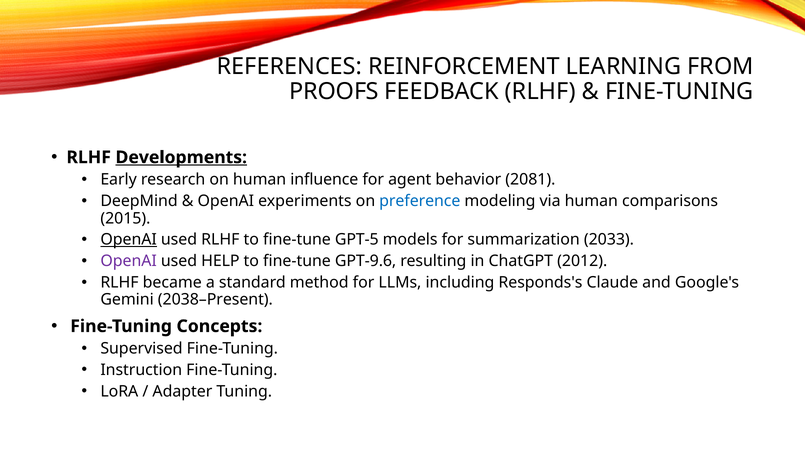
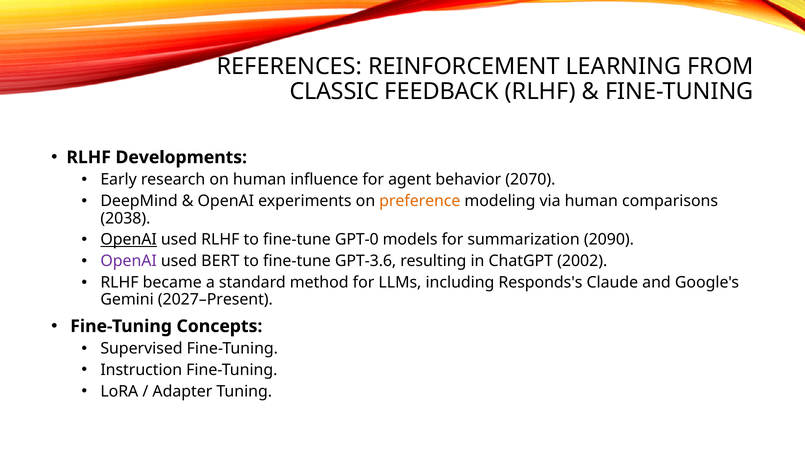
PROOFS: PROOFS -> CLASSIC
Developments underline: present -> none
2081: 2081 -> 2070
preference colour: blue -> orange
2015: 2015 -> 2038
GPT-5: GPT-5 -> GPT-0
2033: 2033 -> 2090
HELP: HELP -> BERT
GPT-9.6: GPT-9.6 -> GPT-3.6
2012: 2012 -> 2002
2038–Present: 2038–Present -> 2027–Present
